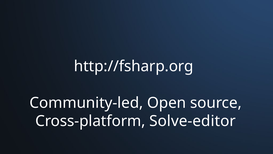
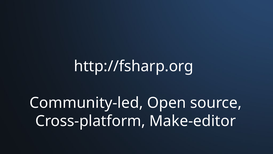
Solve-editor: Solve-editor -> Make-editor
